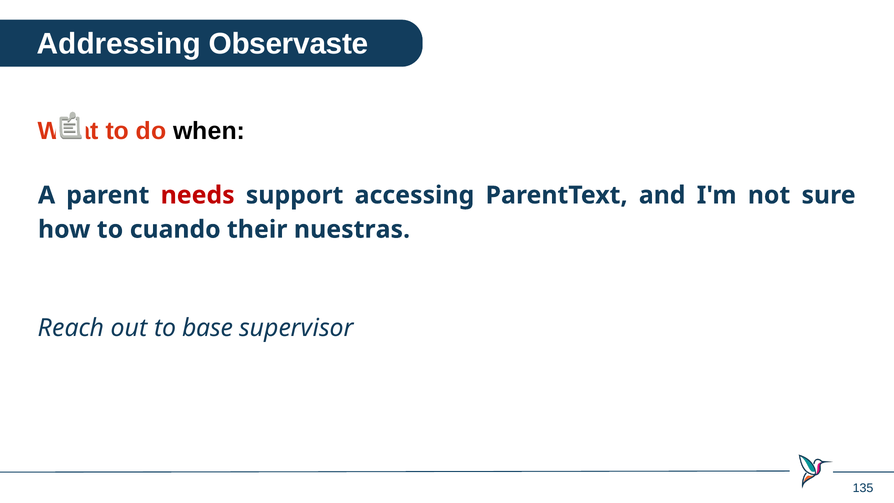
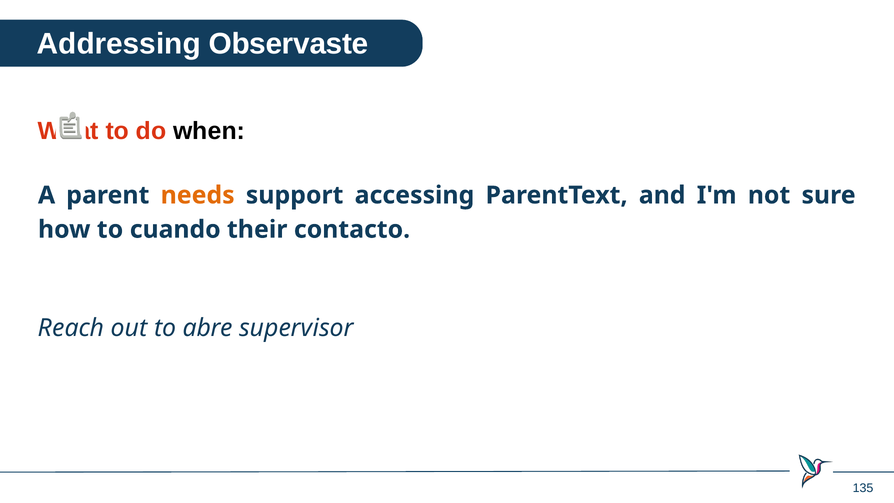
needs colour: red -> orange
nuestras: nuestras -> contacto
base: base -> abre
